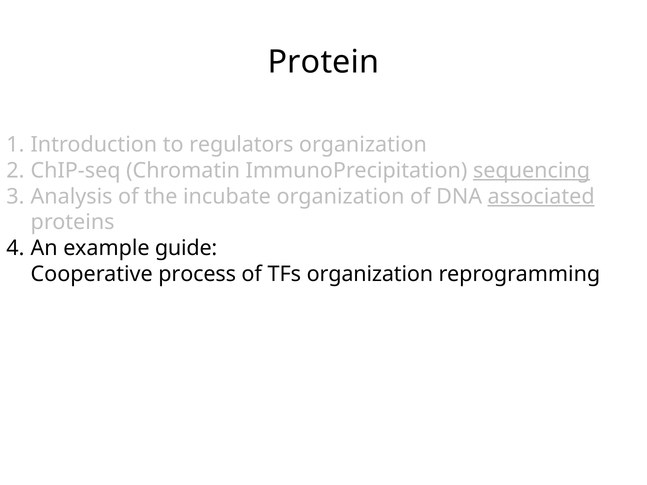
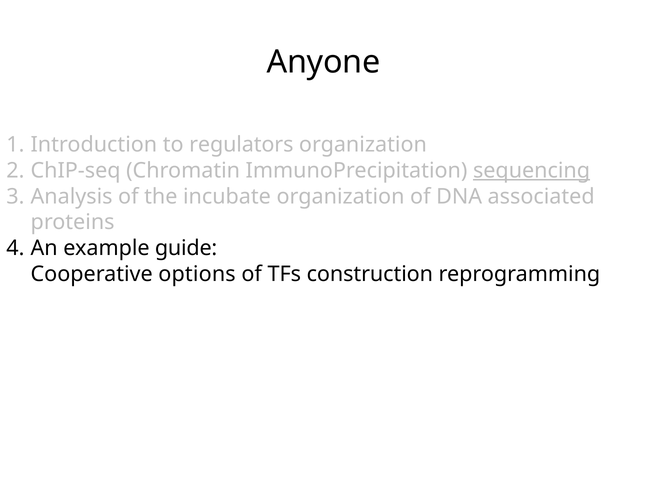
Protein: Protein -> Anyone
associated underline: present -> none
process: process -> options
TFs organization: organization -> construction
